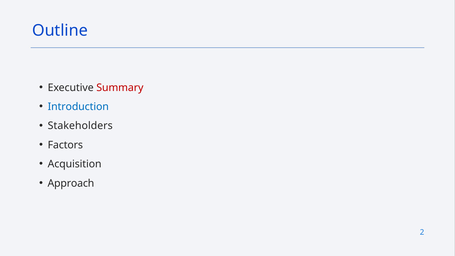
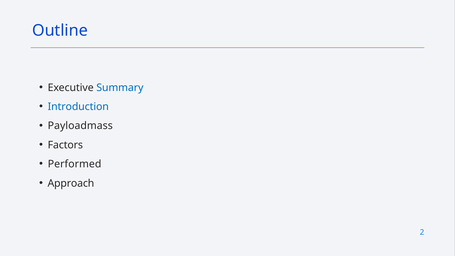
Summary colour: red -> blue
Stakeholders: Stakeholders -> Payloadmass
Acquisition: Acquisition -> Performed
